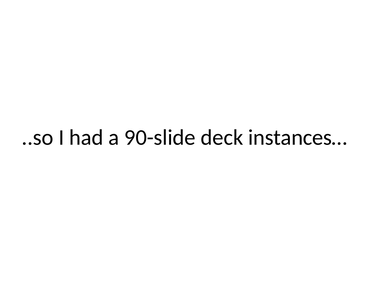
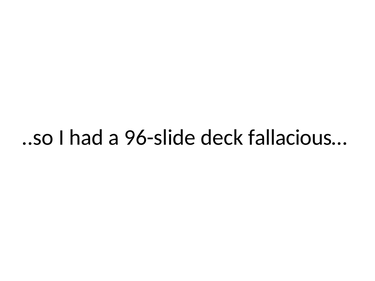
90-slide: 90-slide -> 96-slide
instances…: instances… -> fallacious…
